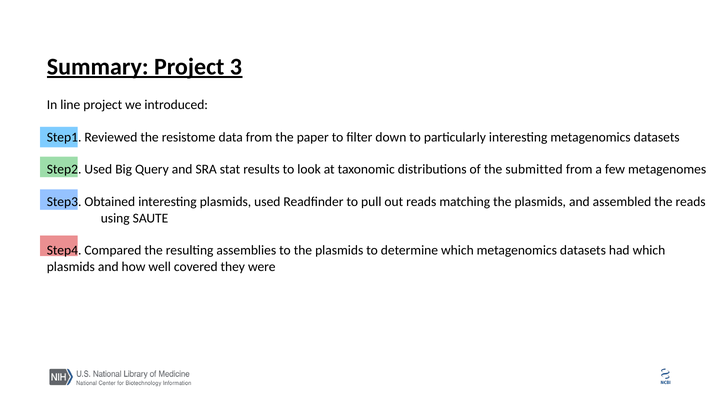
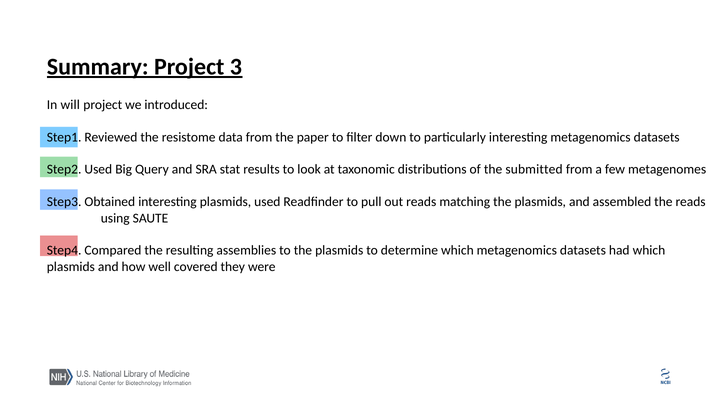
line: line -> will
